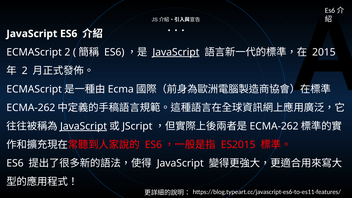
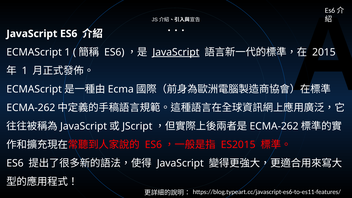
ECMAScript 2: 2 -> 1
2 at (25, 71): 2 -> 1
JavaScript at (84, 126) underline: present -> none
